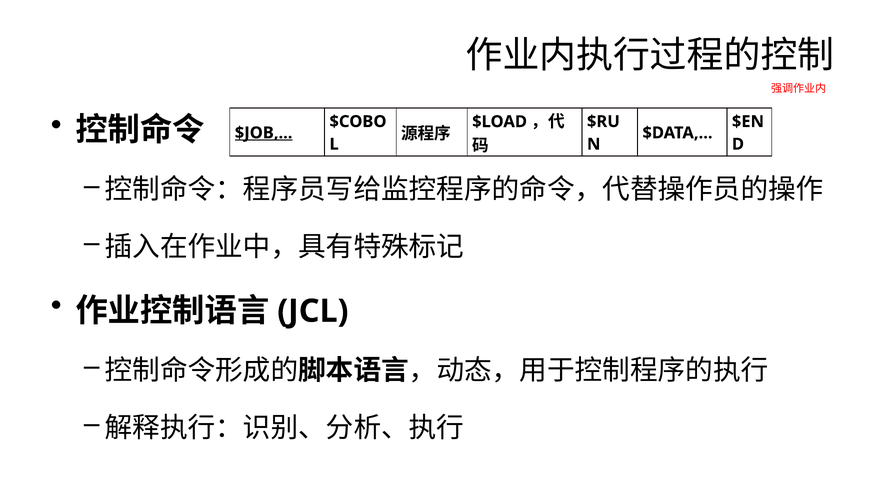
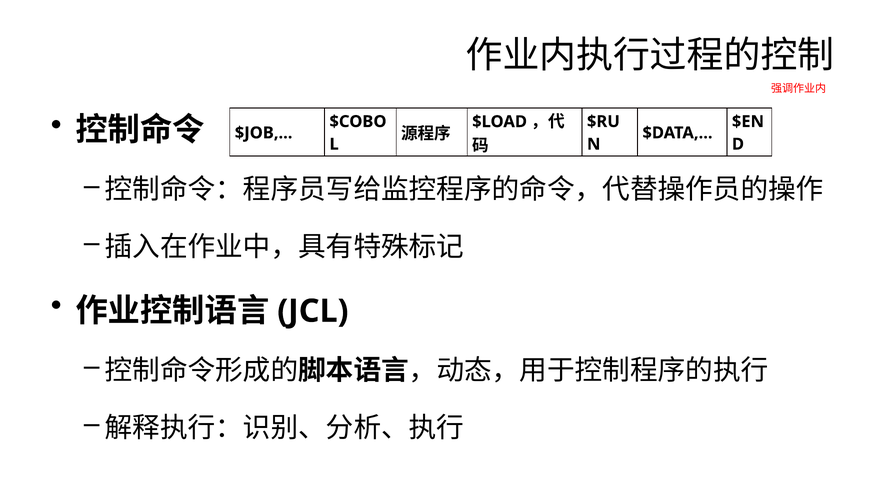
$JOB underline: present -> none
